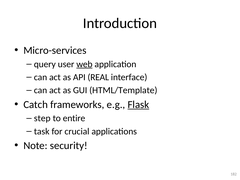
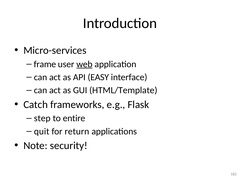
query: query -> frame
REAL: REAL -> EASY
Flask underline: present -> none
task: task -> quit
crucial: crucial -> return
